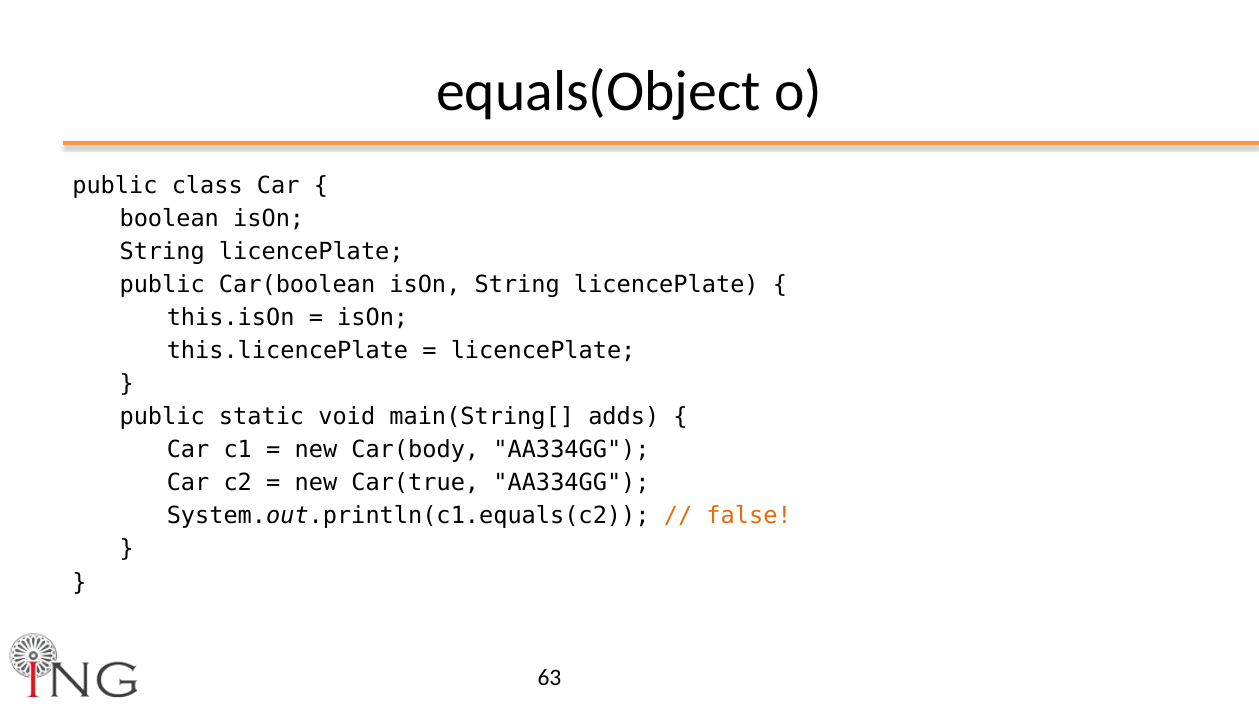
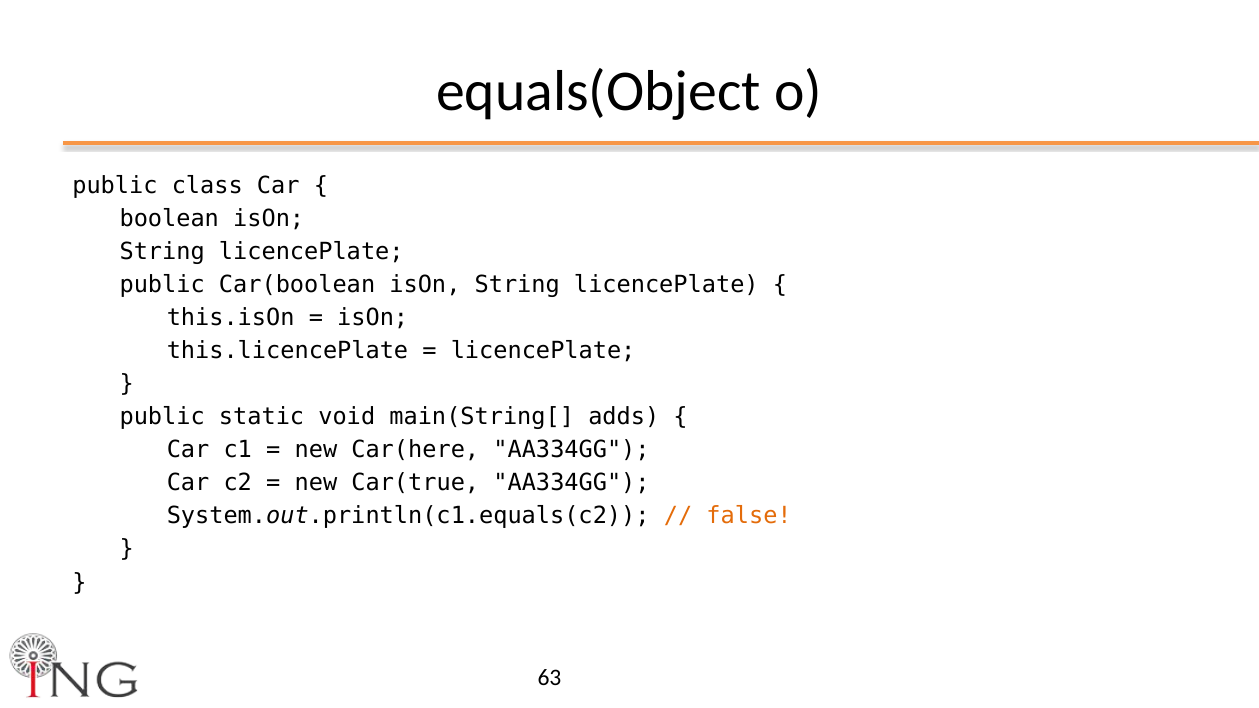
Car(body: Car(body -> Car(here
